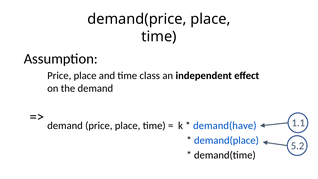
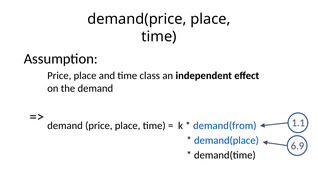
demand(have: demand(have -> demand(from
5.2: 5.2 -> 6.9
